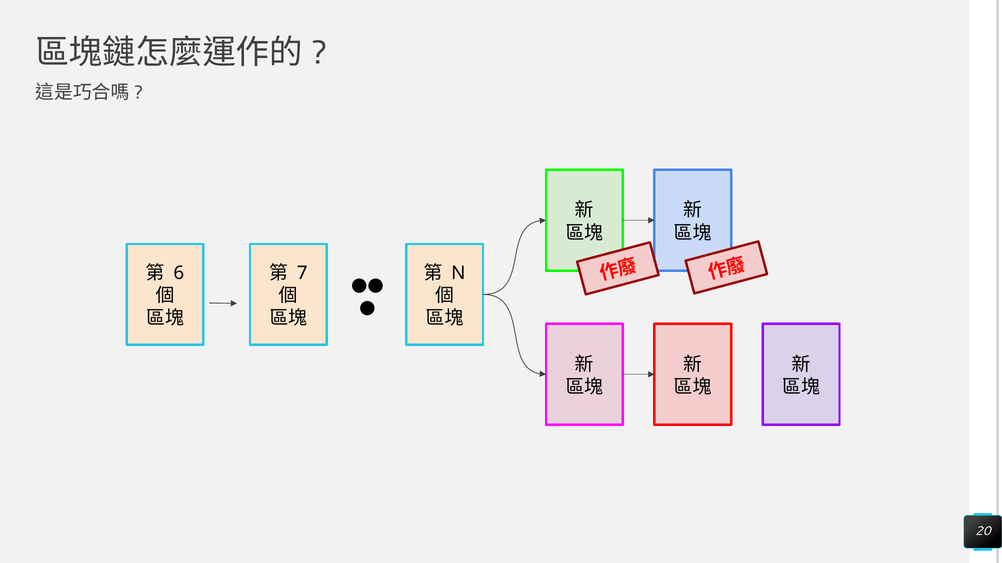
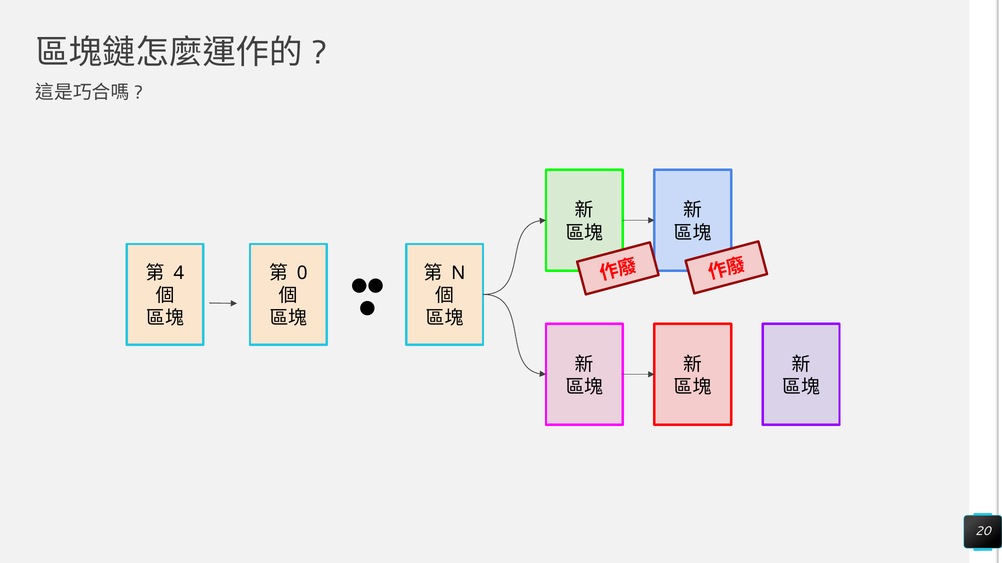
6: 6 -> 4
7: 7 -> 0
